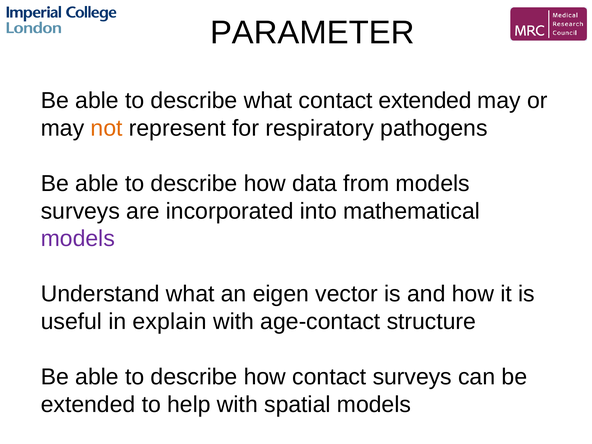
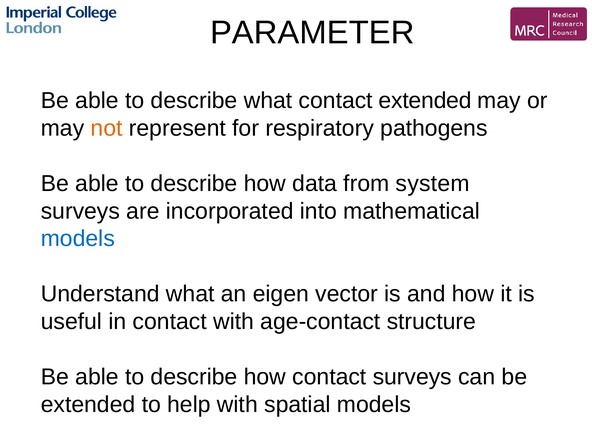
from models: models -> system
models at (78, 239) colour: purple -> blue
in explain: explain -> contact
